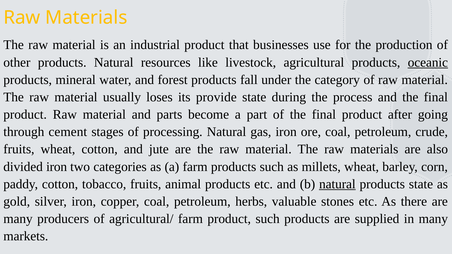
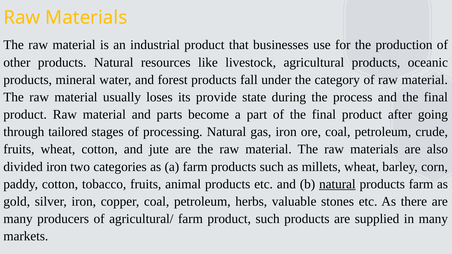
oceanic underline: present -> none
cement: cement -> tailored
products state: state -> farm
